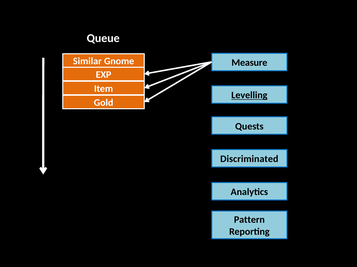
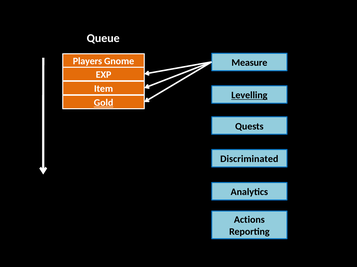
Similar: Similar -> Players
Gold underline: none -> present
Pattern: Pattern -> Actions
